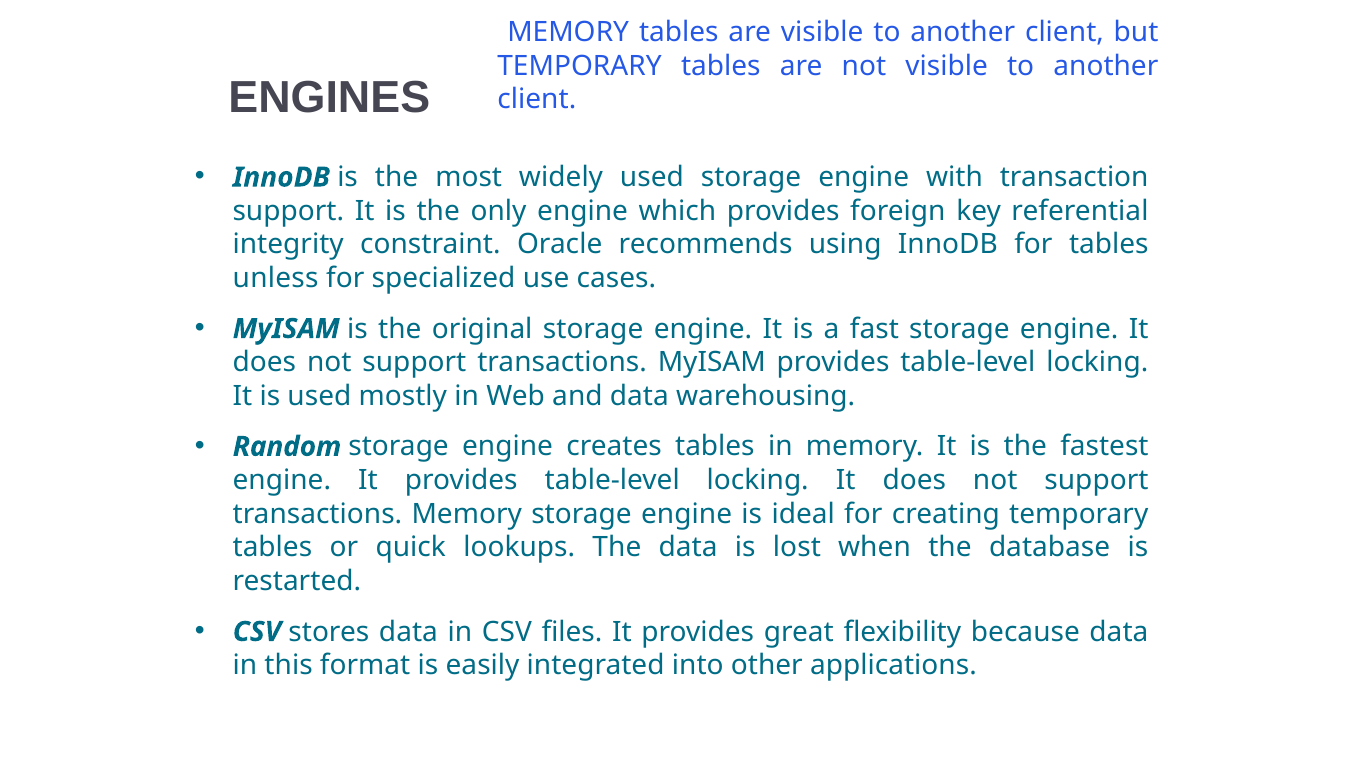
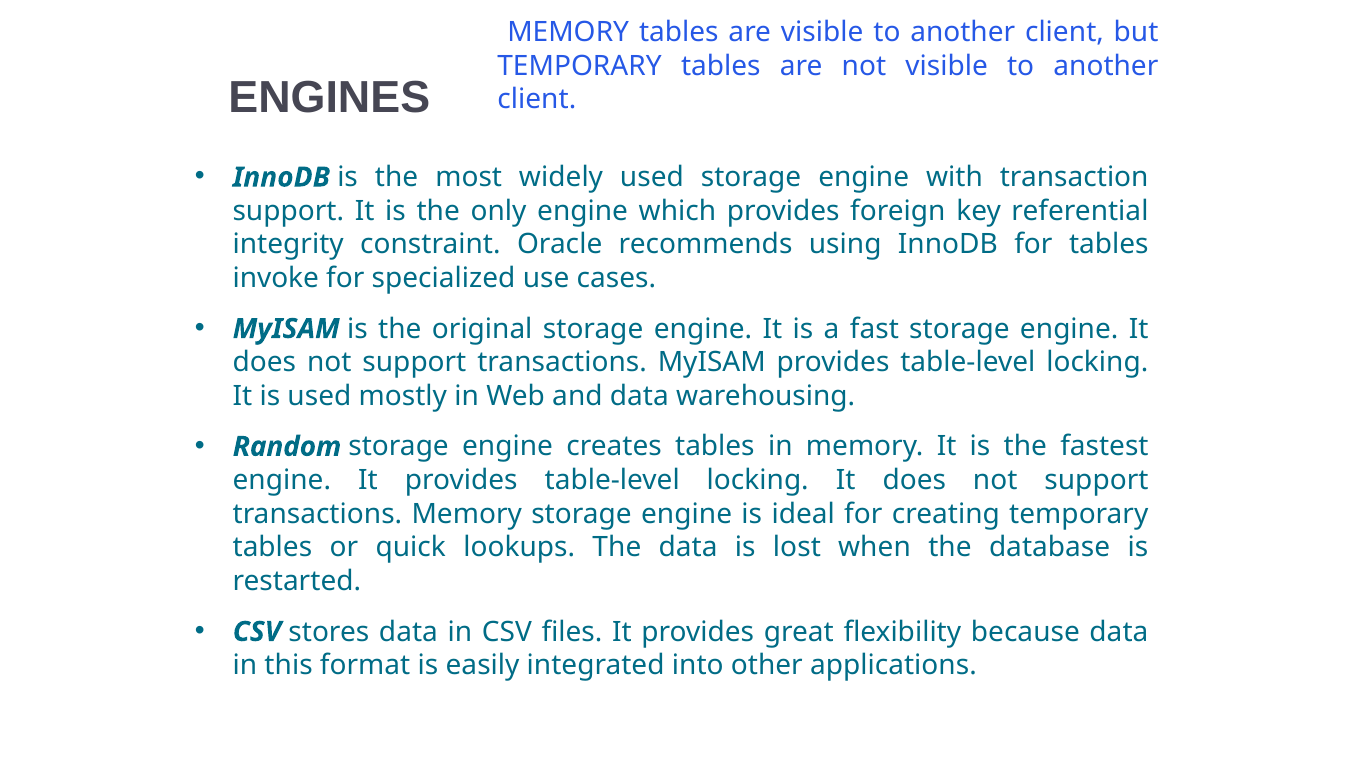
unless: unless -> invoke
